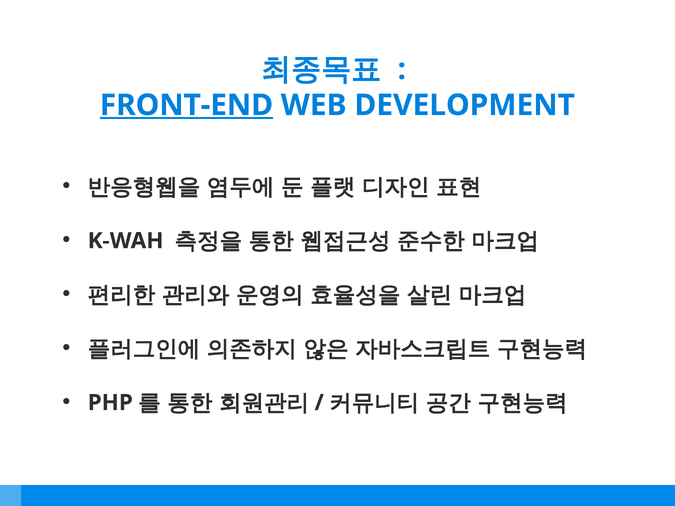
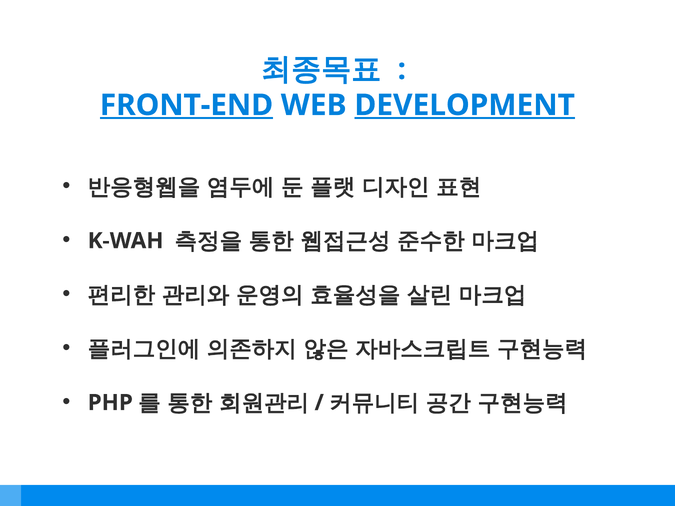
DEVELOPMENT underline: none -> present
